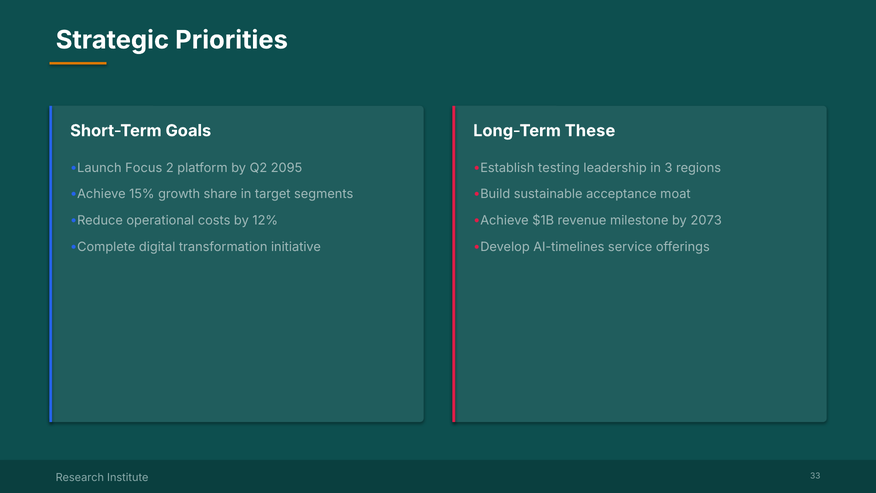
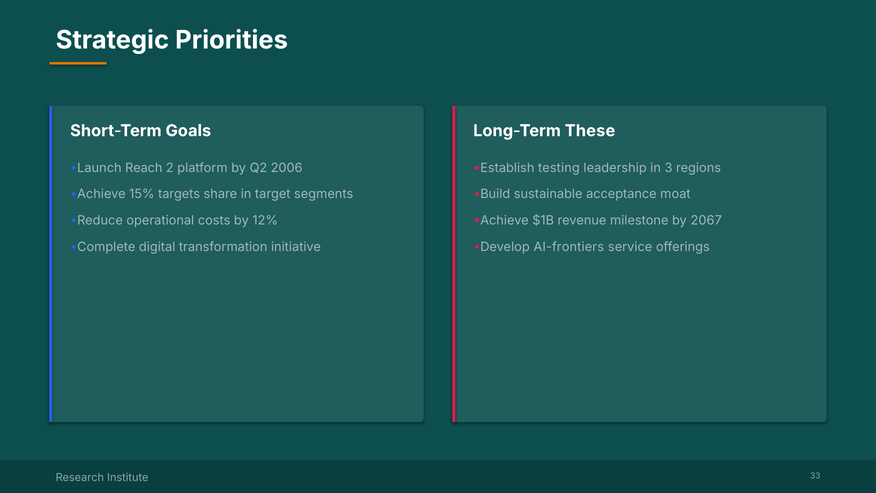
Focus: Focus -> Reach
2095: 2095 -> 2006
growth: growth -> targets
2073: 2073 -> 2067
AI-timelines: AI-timelines -> AI-frontiers
